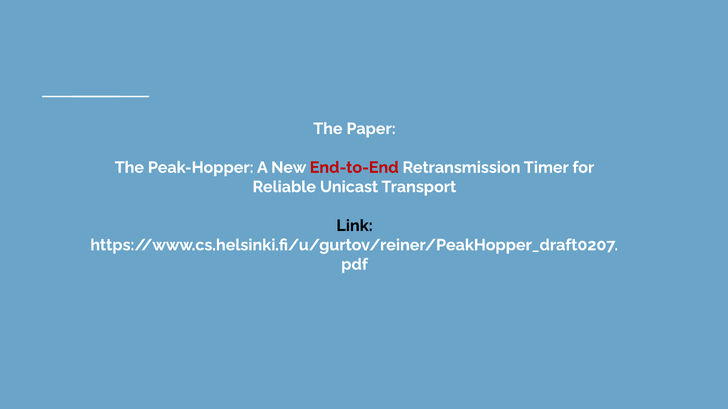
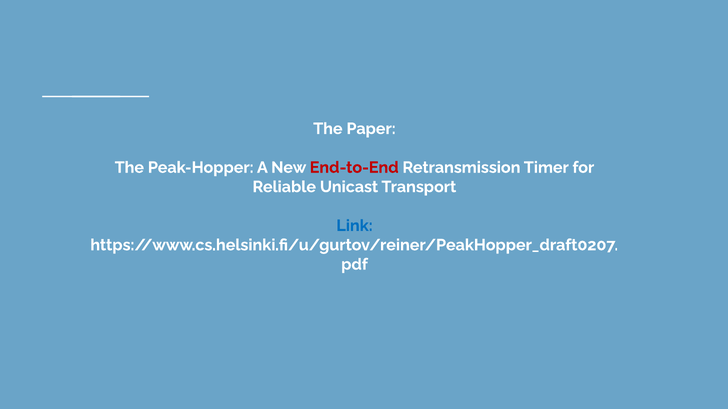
Link colour: black -> blue
